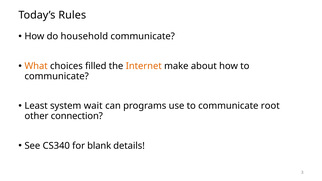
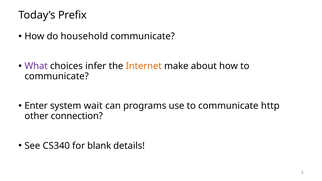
Rules: Rules -> Prefix
What colour: orange -> purple
filled: filled -> infer
Least: Least -> Enter
root: root -> http
